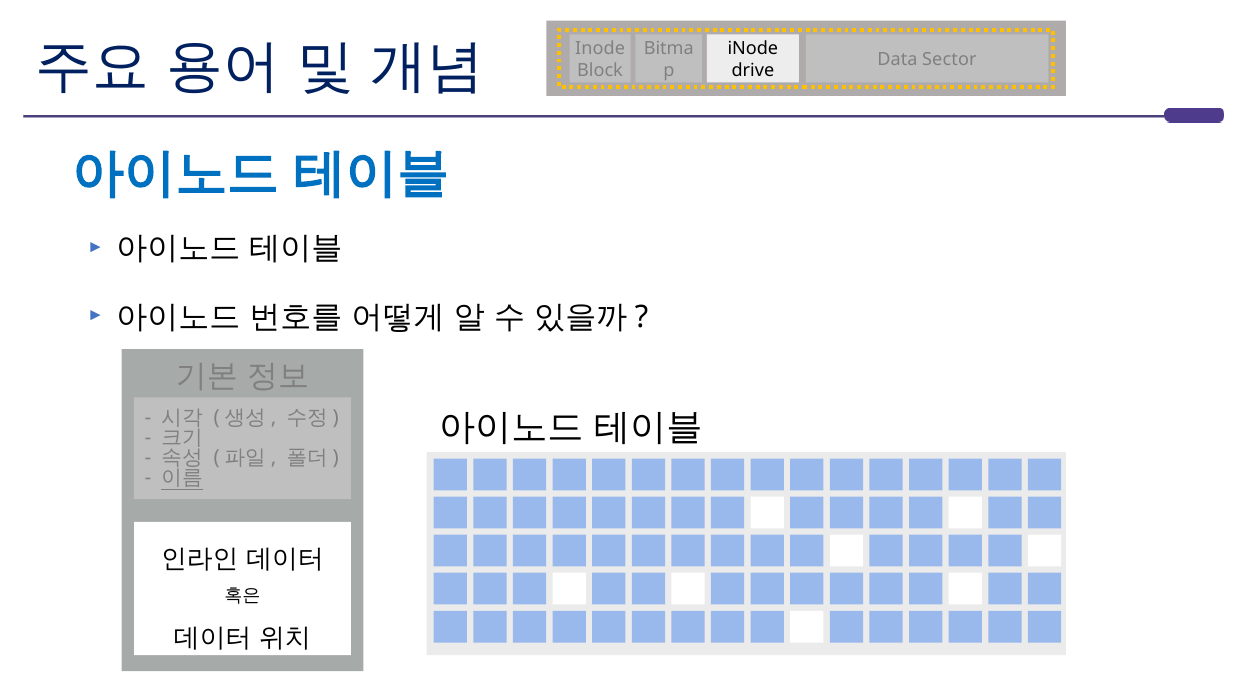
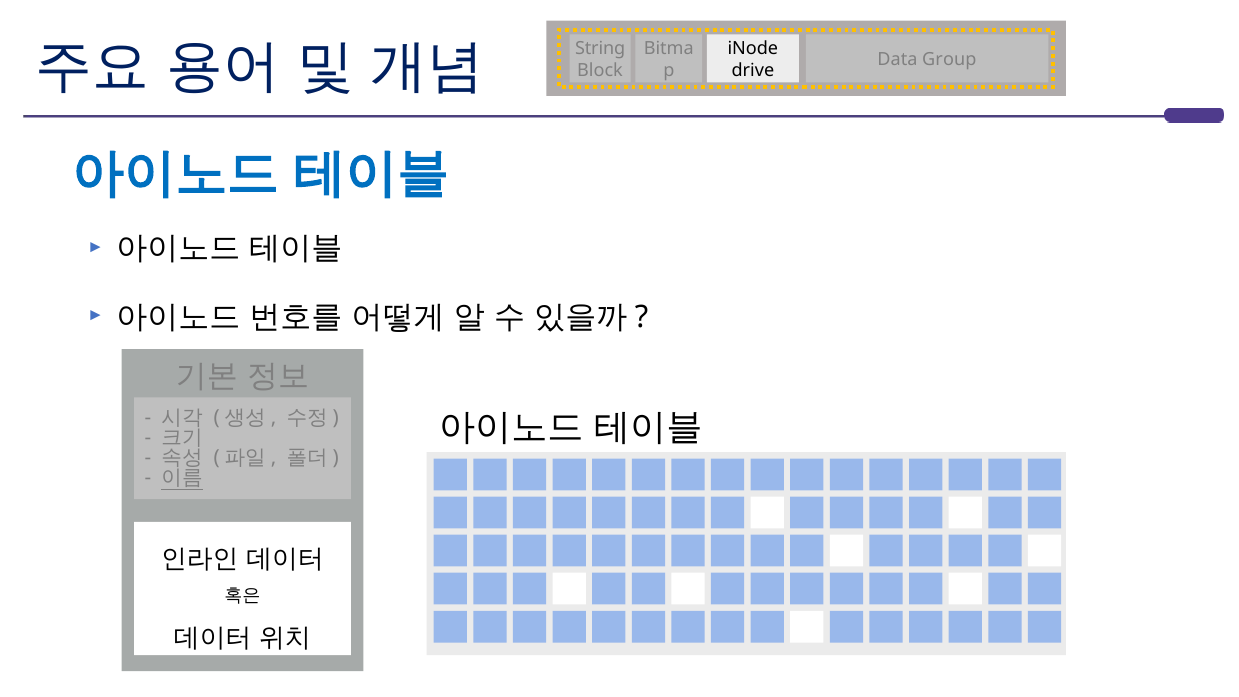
Inode at (600, 49): Inode -> String
Sector: Sector -> Group
